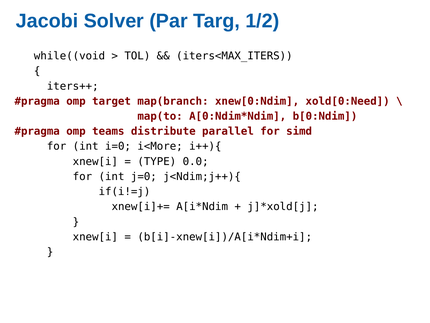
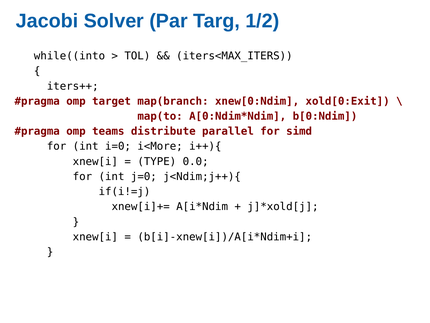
while((void: while((void -> while((into
xold[0:Need: xold[0:Need -> xold[0:Exit
